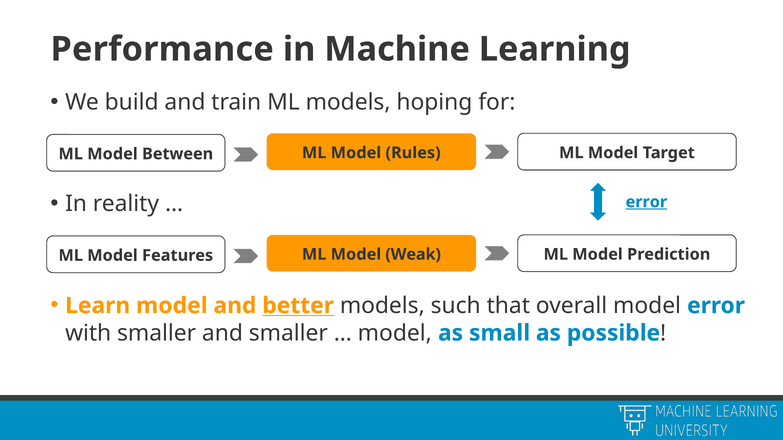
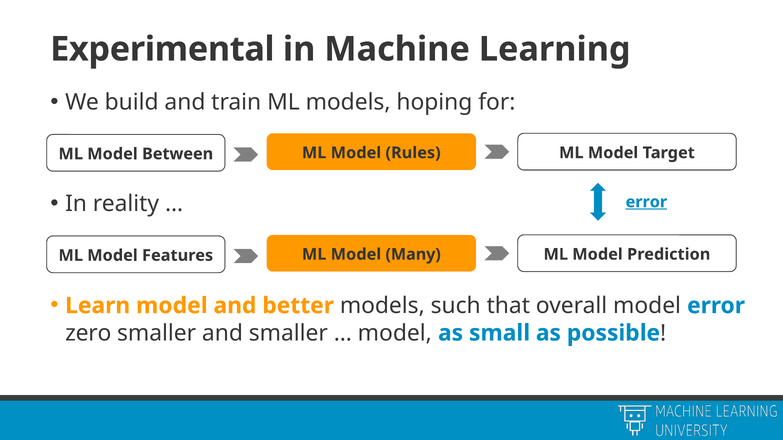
Performance: Performance -> Experimental
Weak: Weak -> Many
better underline: present -> none
with: with -> zero
